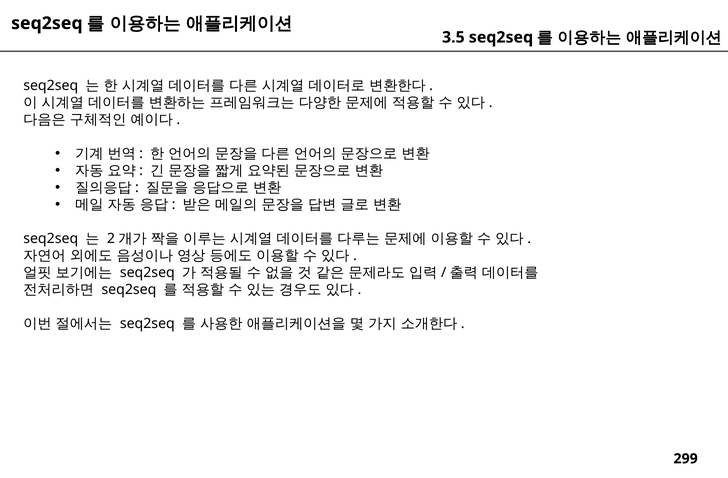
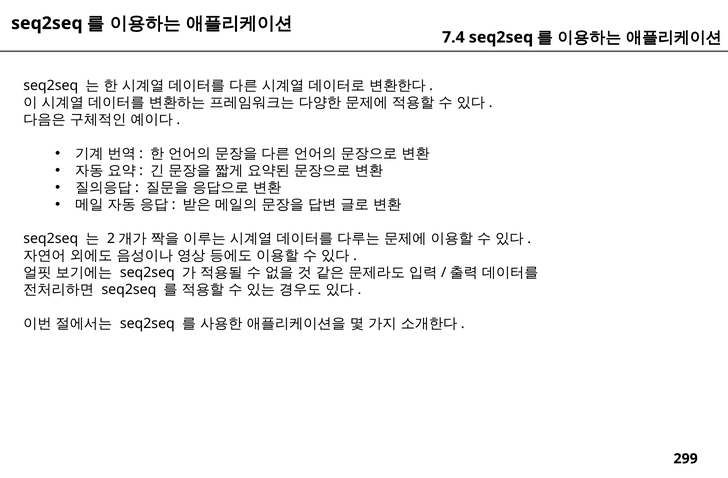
3.5: 3.5 -> 7.4
